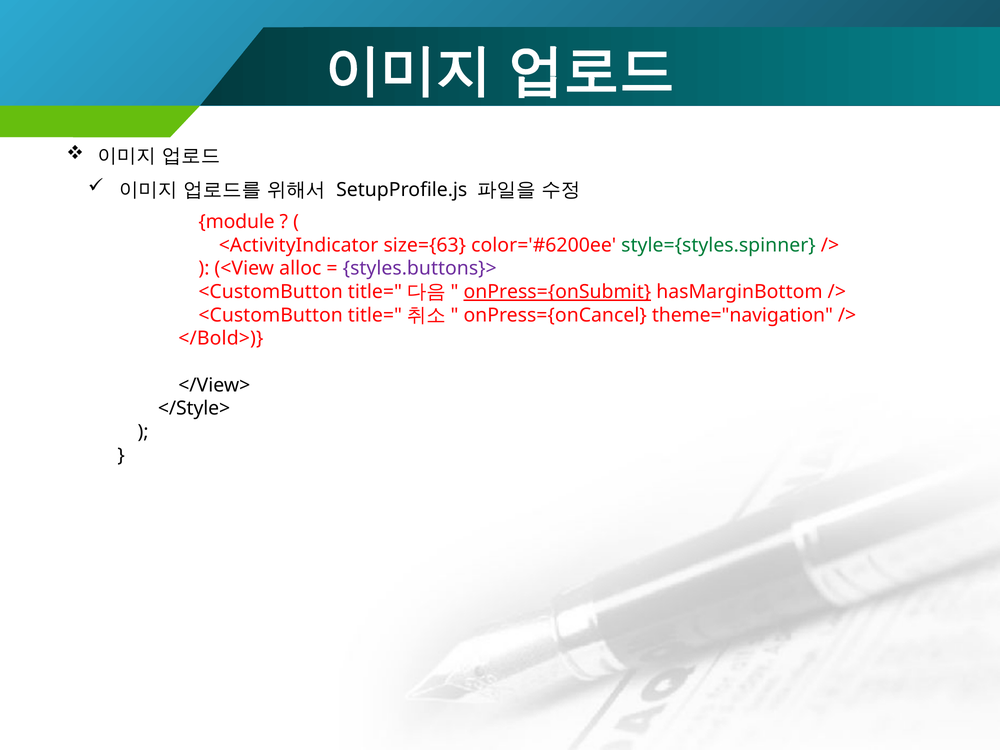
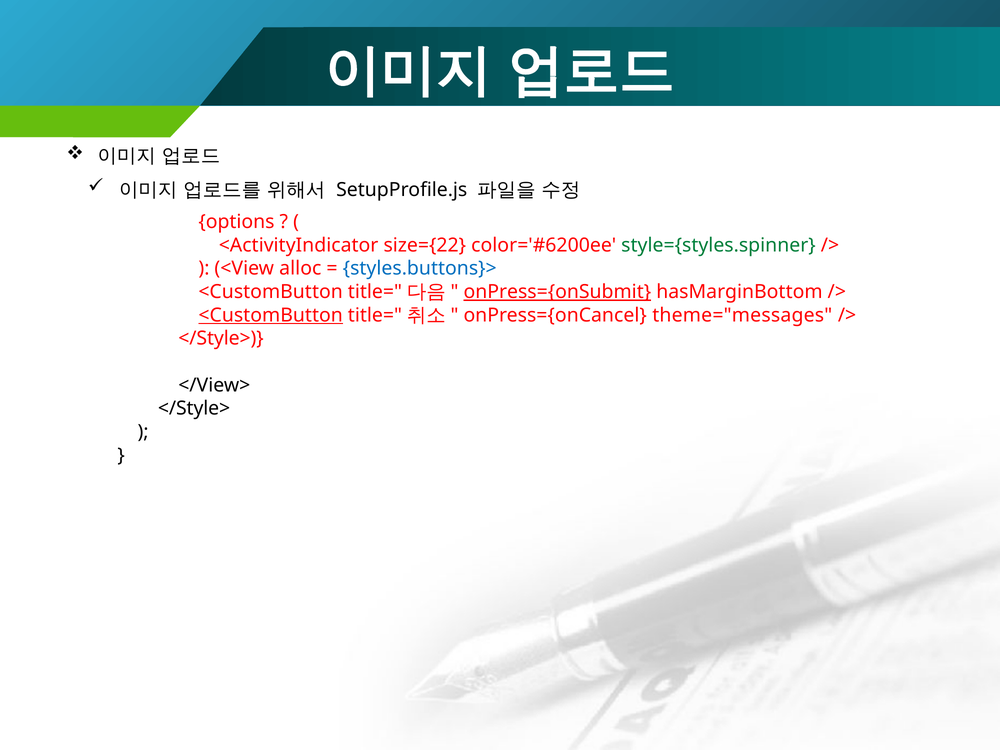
module: module -> options
size={63: size={63 -> size={22
styles.buttons}> colour: purple -> blue
<CustomButton at (271, 315) underline: none -> present
theme="navigation: theme="navigation -> theme="messages
</Bold> at (221, 339): </Bold> -> </Style>
